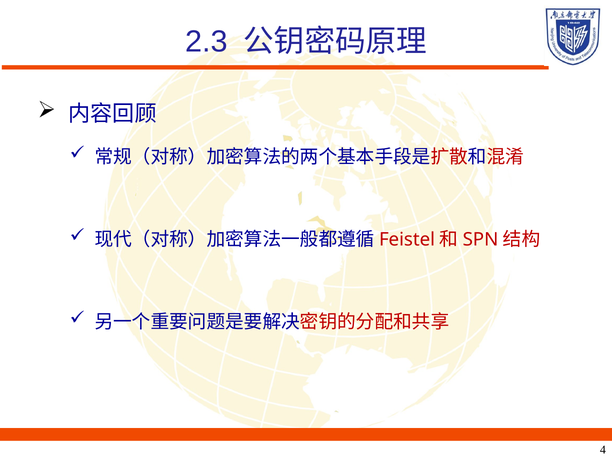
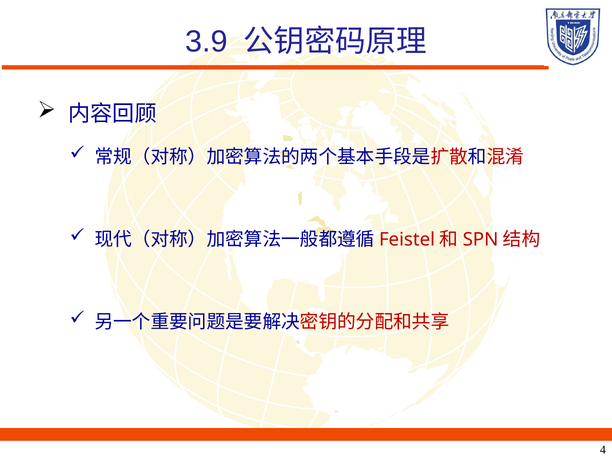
2.3: 2.3 -> 3.9
